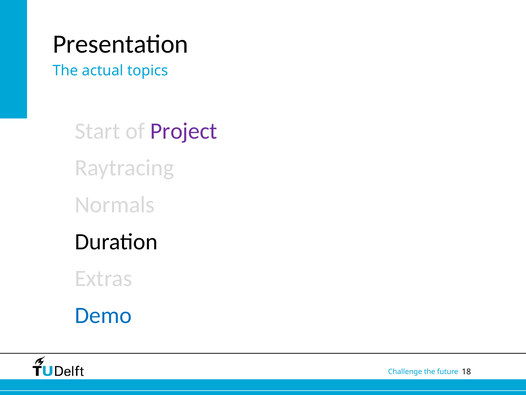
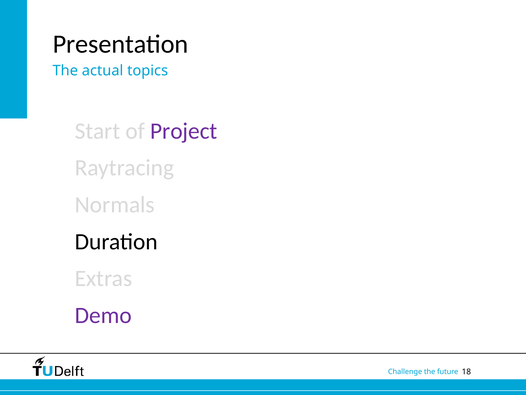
Demo colour: blue -> purple
